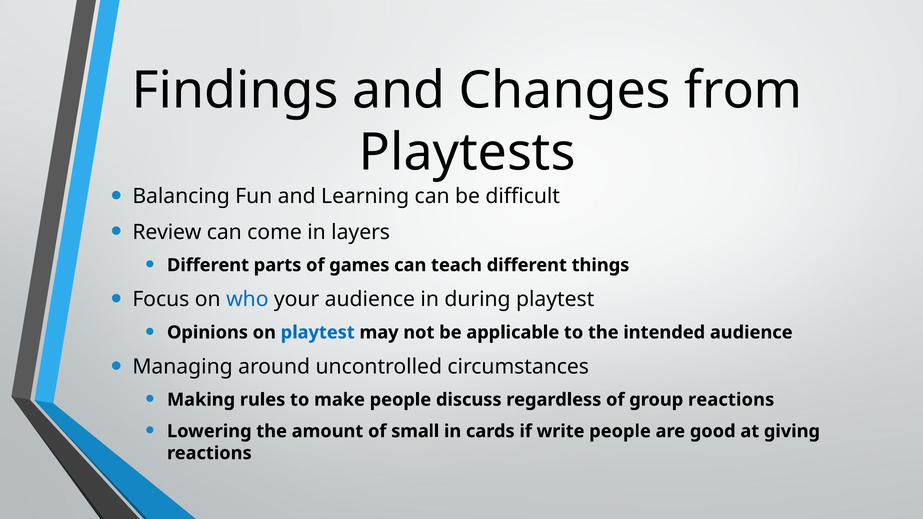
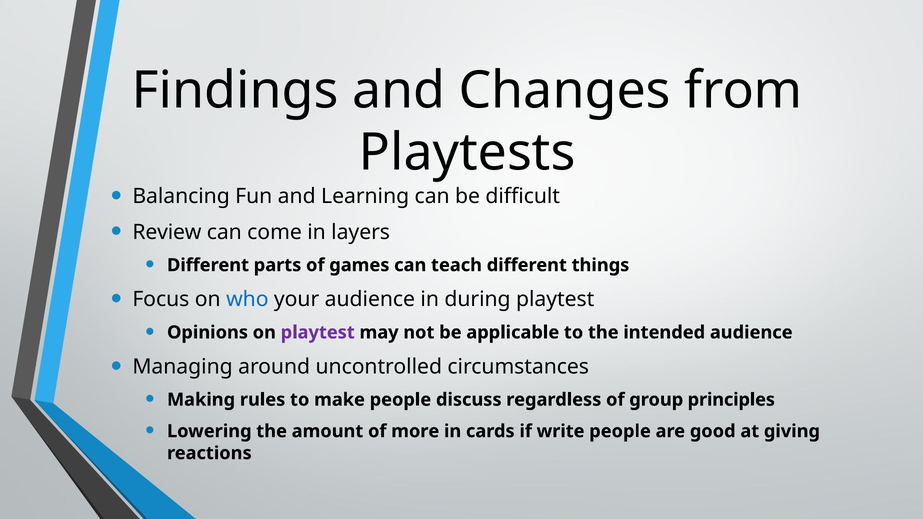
playtest at (318, 333) colour: blue -> purple
group reactions: reactions -> principles
small: small -> more
